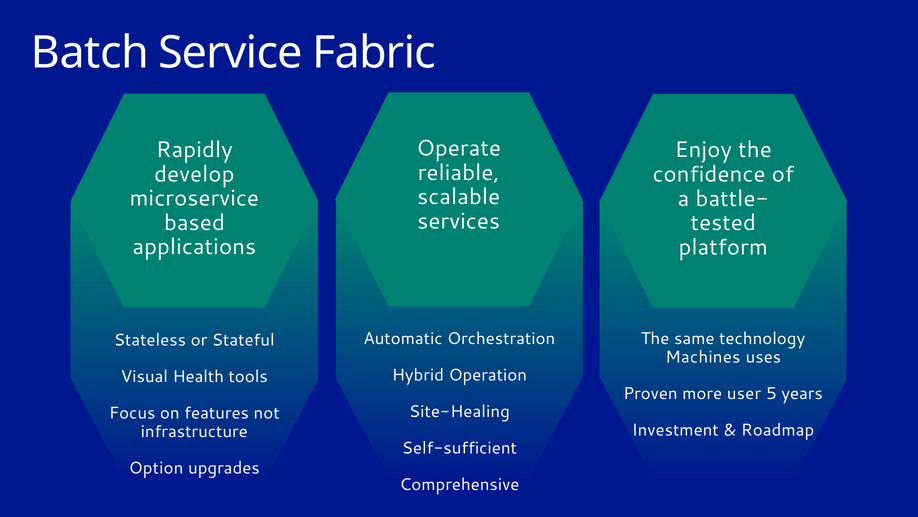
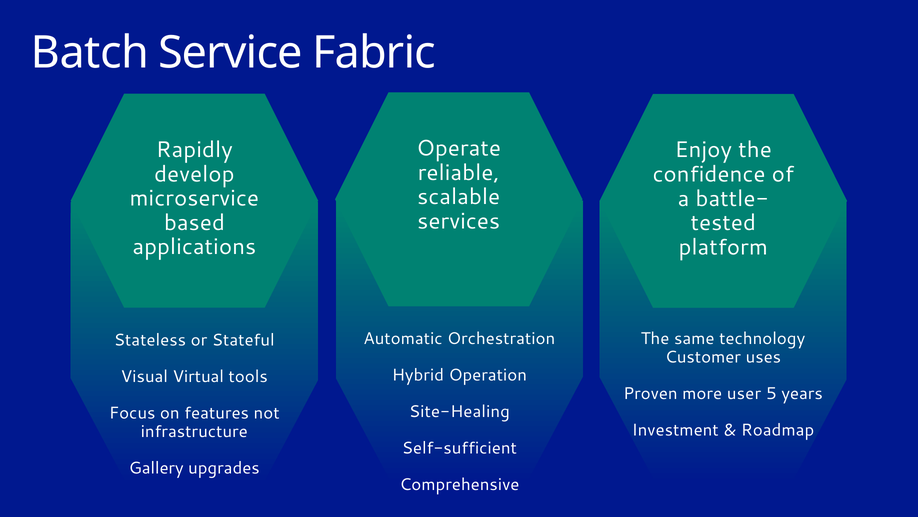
Machines: Machines -> Customer
Health: Health -> Virtual
Option: Option -> Gallery
